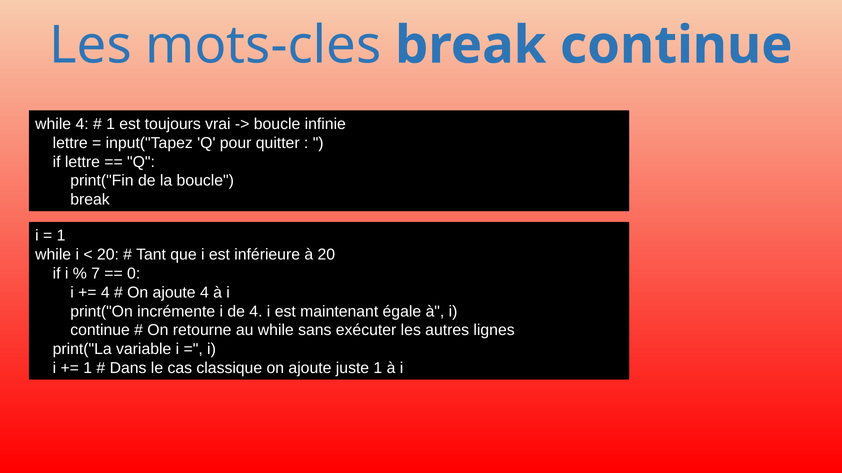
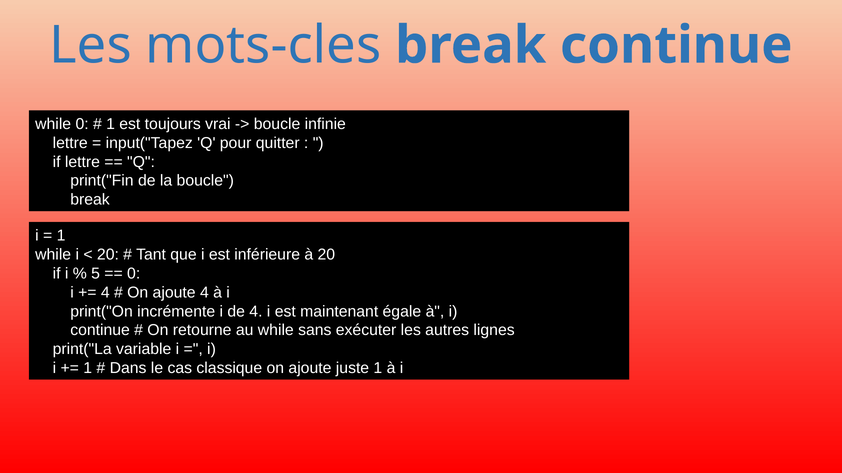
while 4: 4 -> 0
7: 7 -> 5
